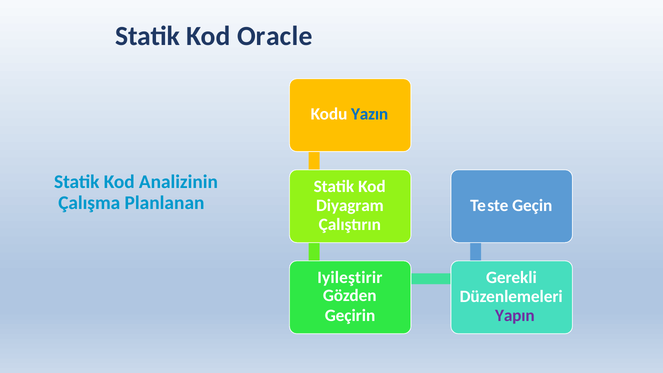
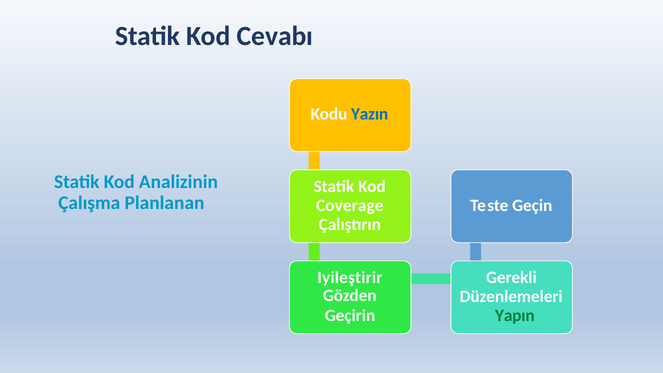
Oracle: Oracle -> Cevabı
Diyagram: Diyagram -> Coverage
Yapın colour: purple -> green
